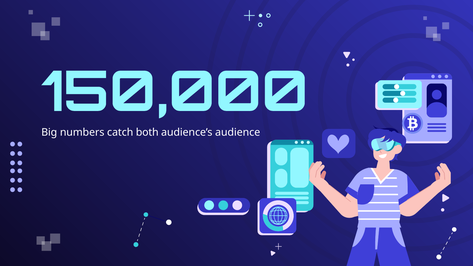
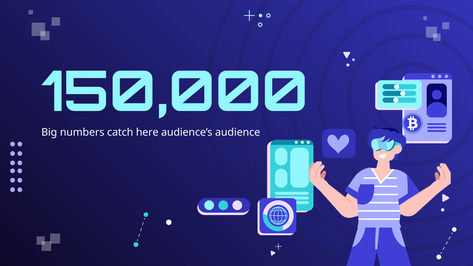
both: both -> here
